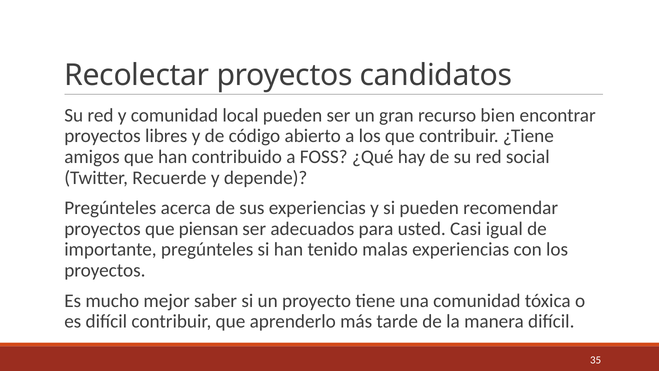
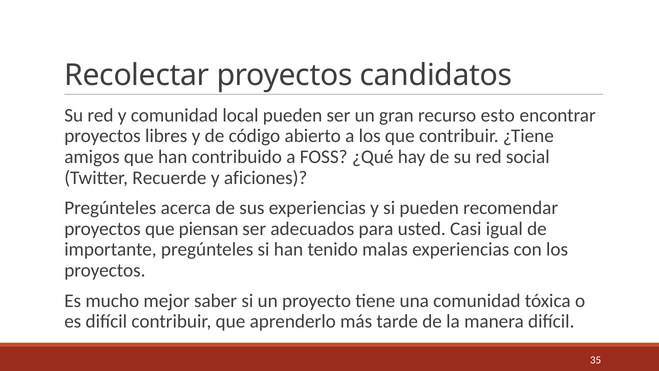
bien: bien -> esto
depende: depende -> aficiones
